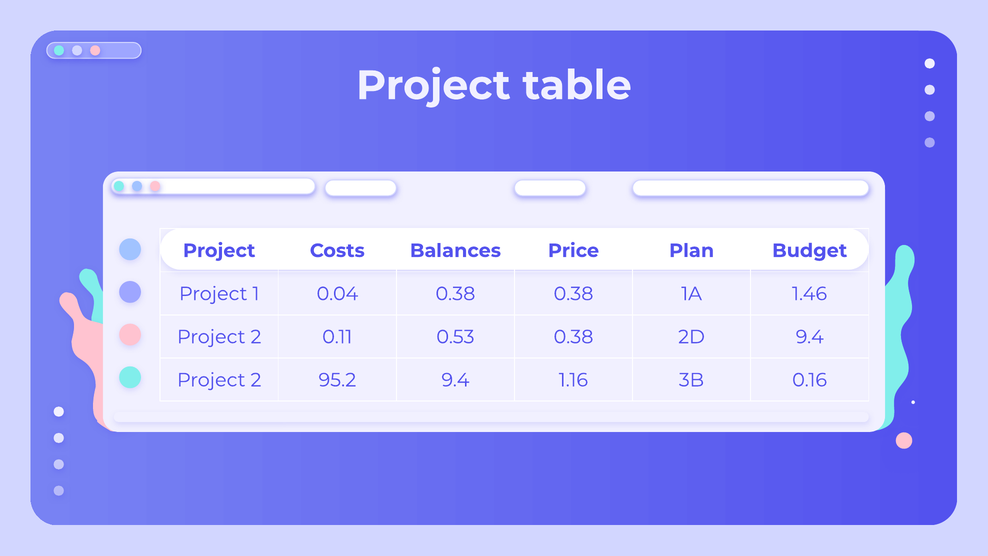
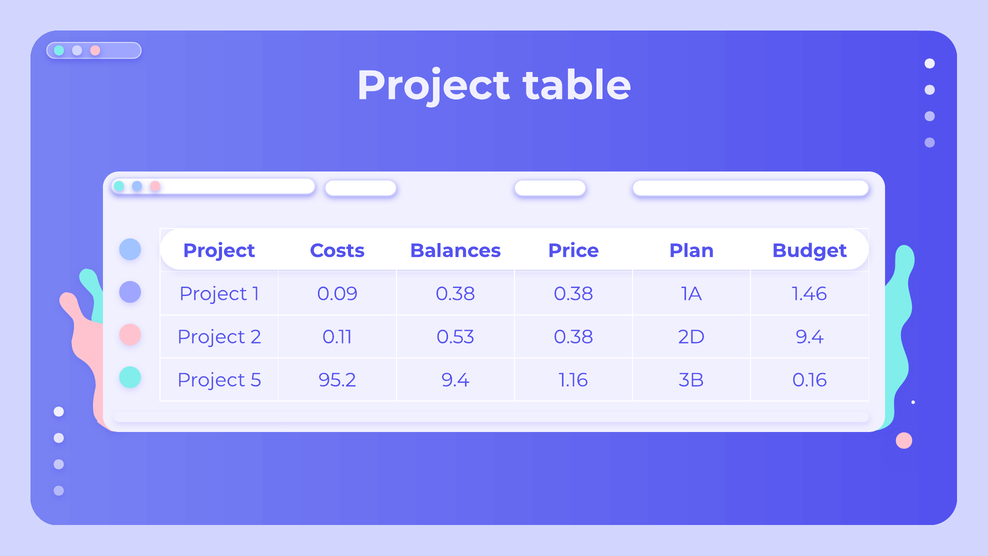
0.04: 0.04 -> 0.09
2 at (256, 380): 2 -> 5
